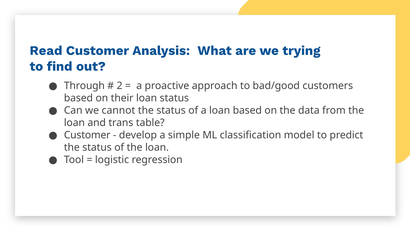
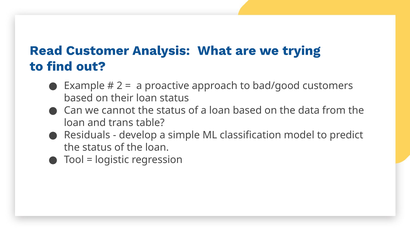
Through: Through -> Example
Customer at (87, 135): Customer -> Residuals
